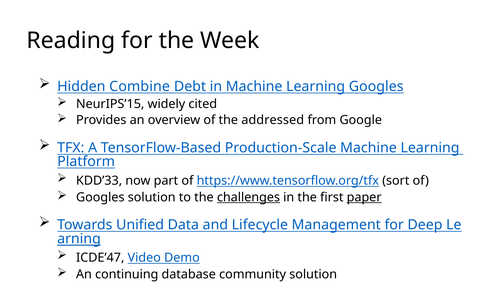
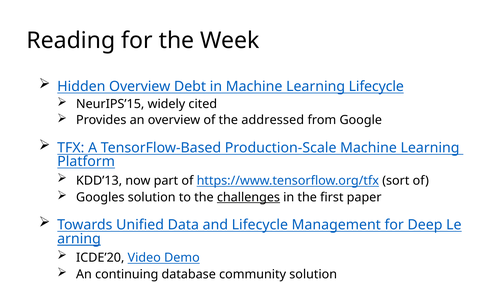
Hidden Combine: Combine -> Overview
Learning Googles: Googles -> Lifecycle
KDD’33: KDD’33 -> KDD’13
paper underline: present -> none
ICDE’47: ICDE’47 -> ICDE’20
